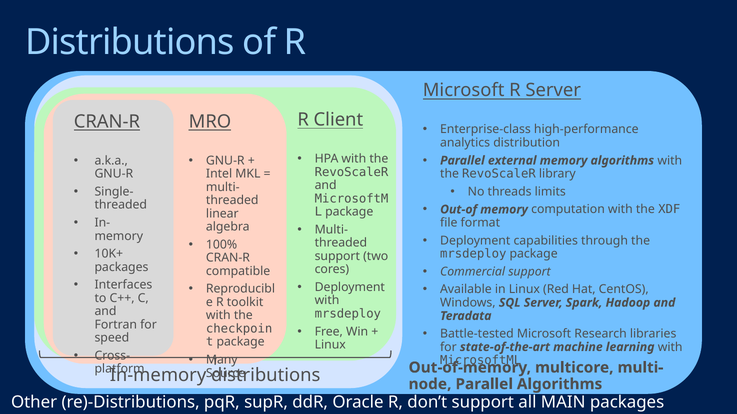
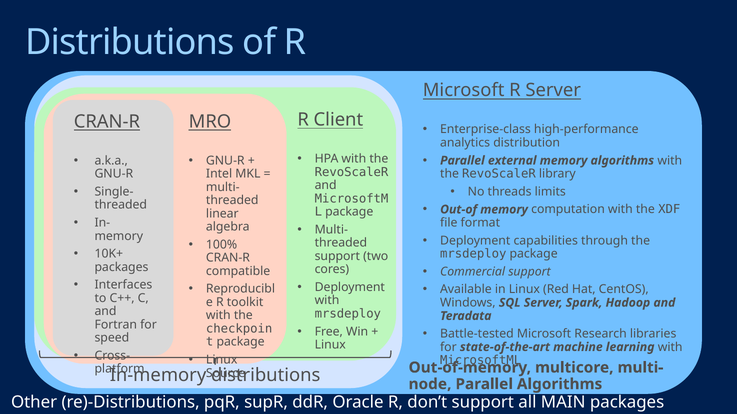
Many at (222, 360): Many -> Linux
